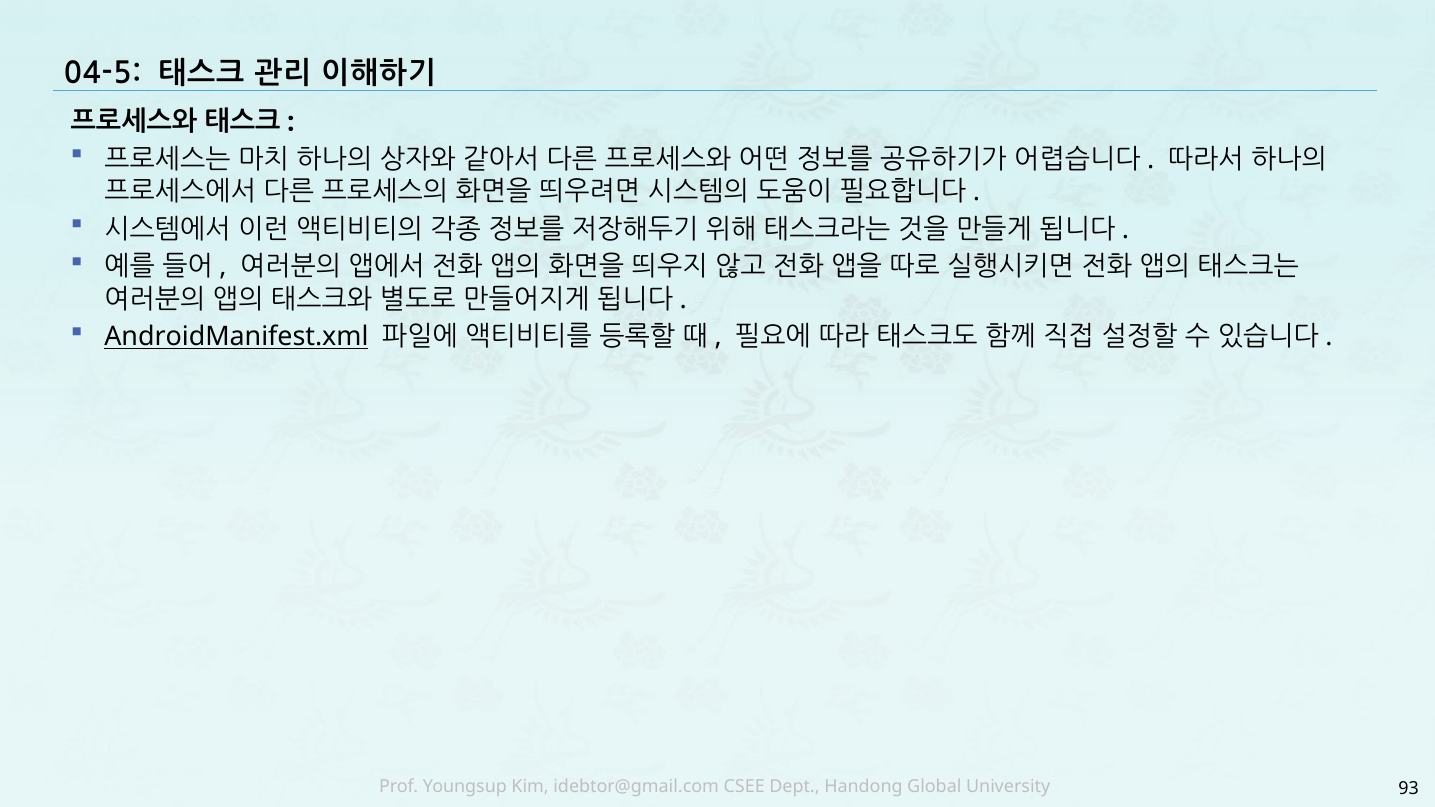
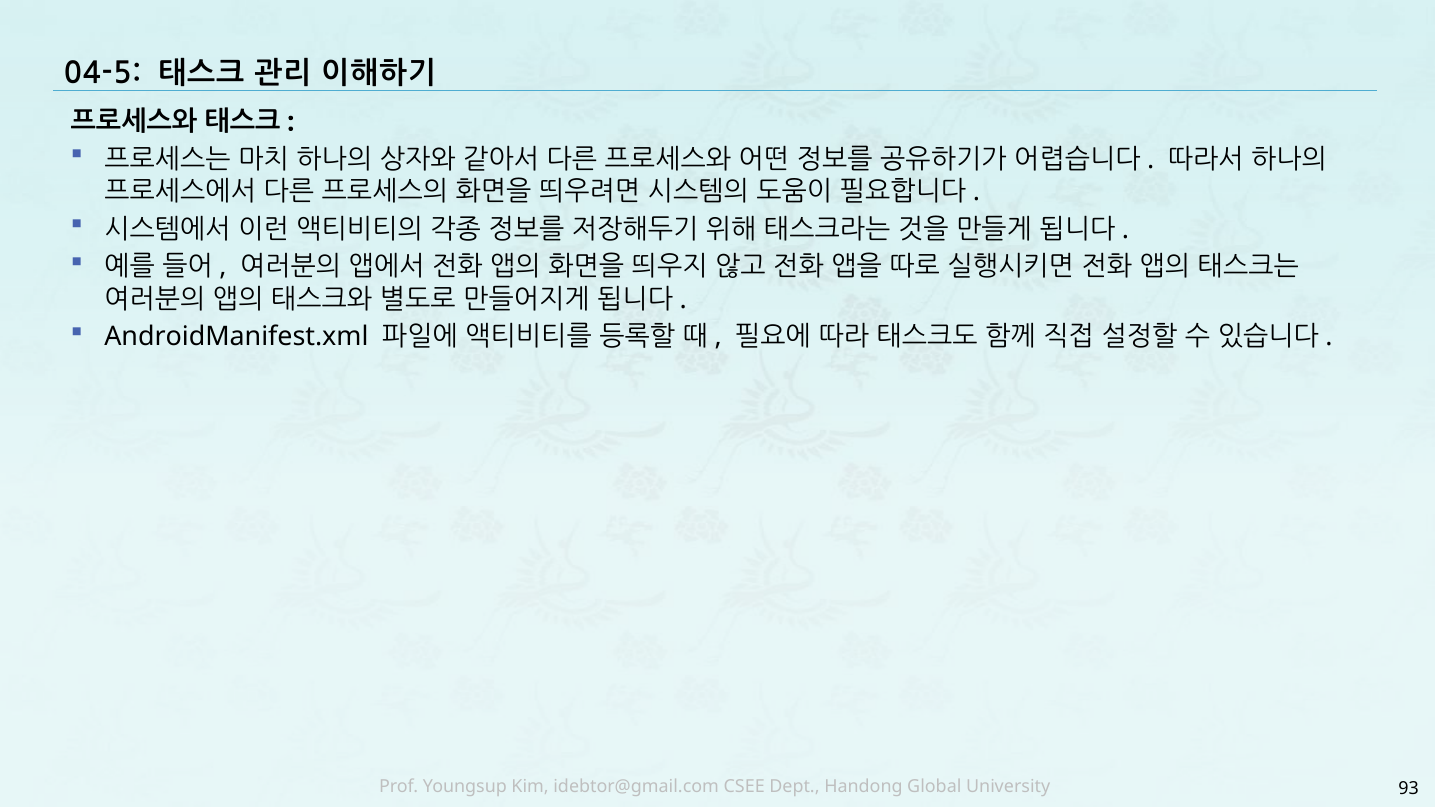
AndroidManifest.xml underline: present -> none
